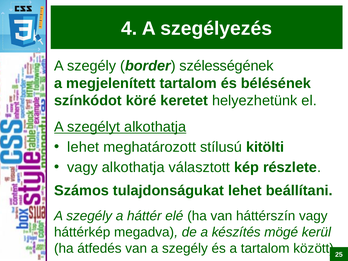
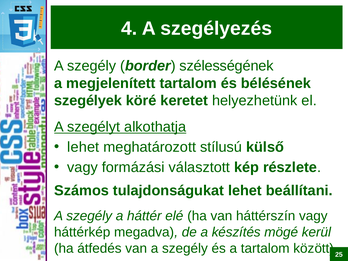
színkódot: színkódot -> szegélyek
kitölti: kitölti -> külső
vagy alkothatja: alkothatja -> formázási
